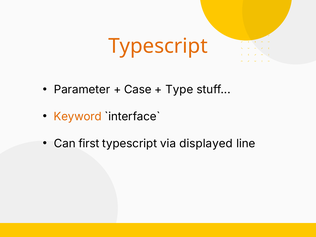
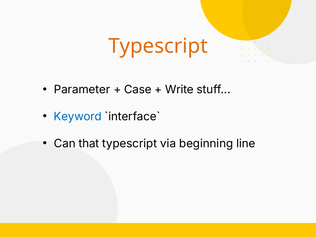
Type: Type -> Write
Keyword colour: orange -> blue
first: first -> that
displayed: displayed -> beginning
